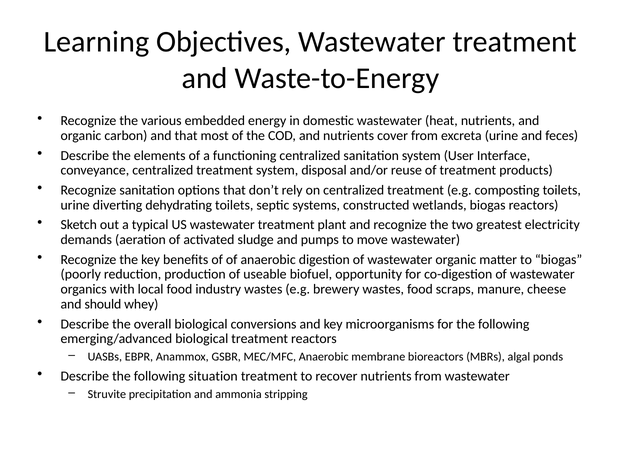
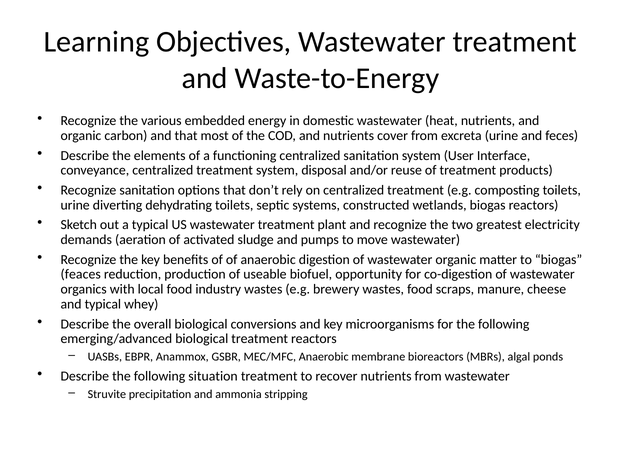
poorly: poorly -> feaces
and should: should -> typical
